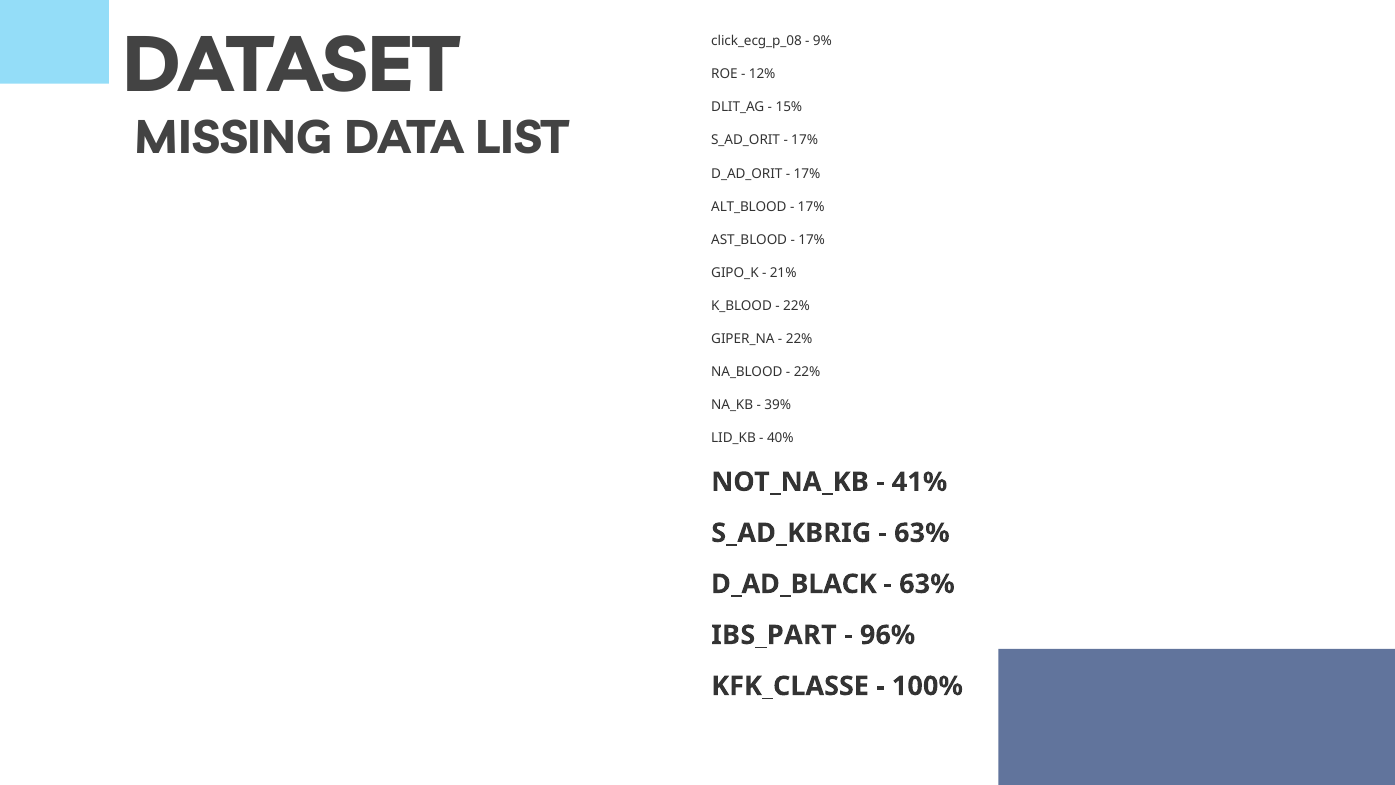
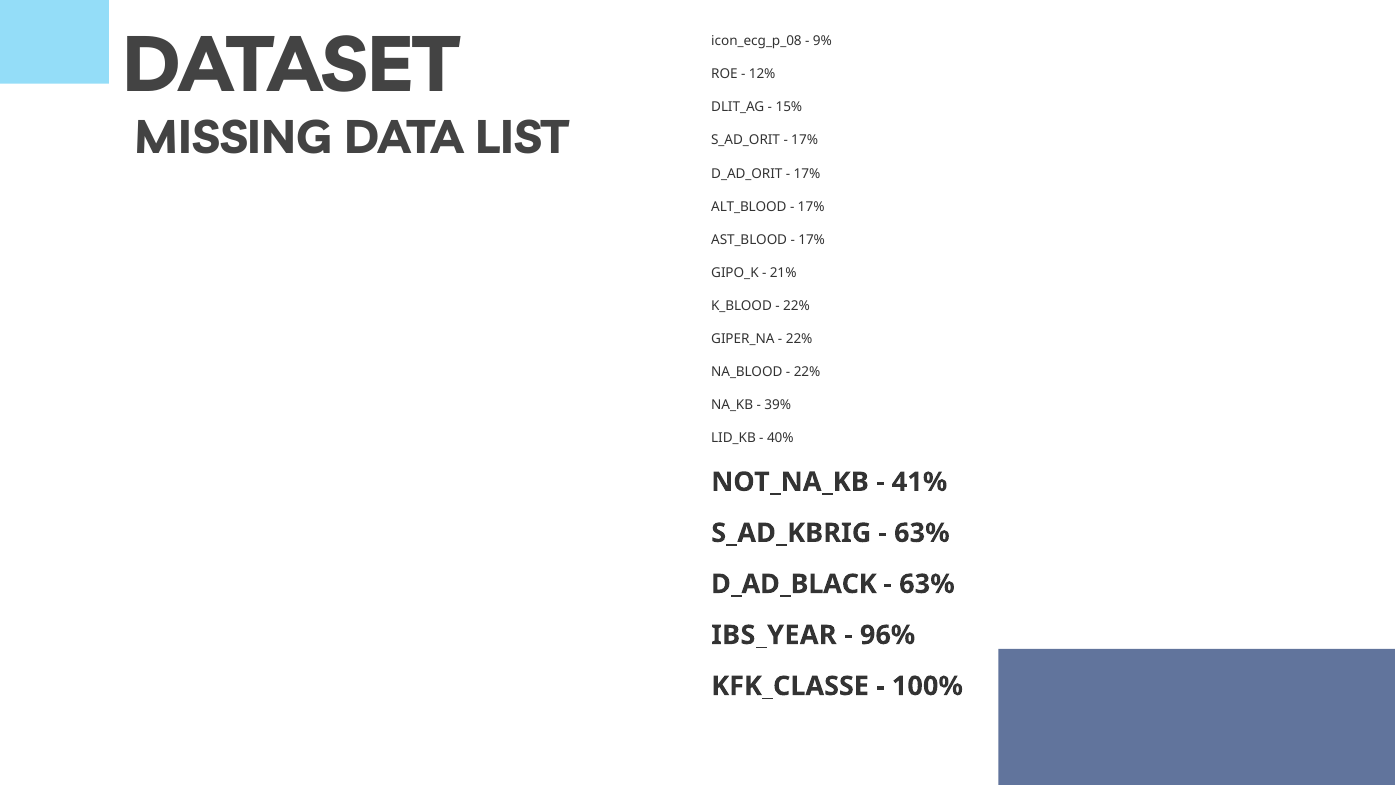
click_ecg_p_08: click_ecg_p_08 -> icon_ecg_p_08
IBS_PART: IBS_PART -> IBS_YEAR
